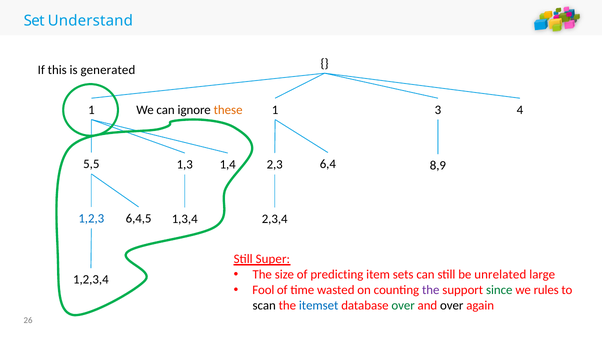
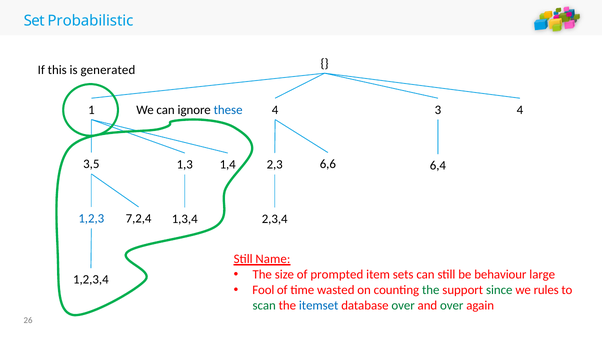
Understand: Understand -> Probabilistic
1 1: 1 -> 4
these colour: orange -> blue
5,5: 5,5 -> 3,5
8,9: 8,9 -> 6,4
6,4: 6,4 -> 6,6
6,4,5: 6,4,5 -> 7,2,4
Super: Super -> Name
predicting: predicting -> prompted
unrelated: unrelated -> behaviour
the at (431, 290) colour: purple -> green
scan colour: black -> green
over at (452, 305) colour: black -> green
